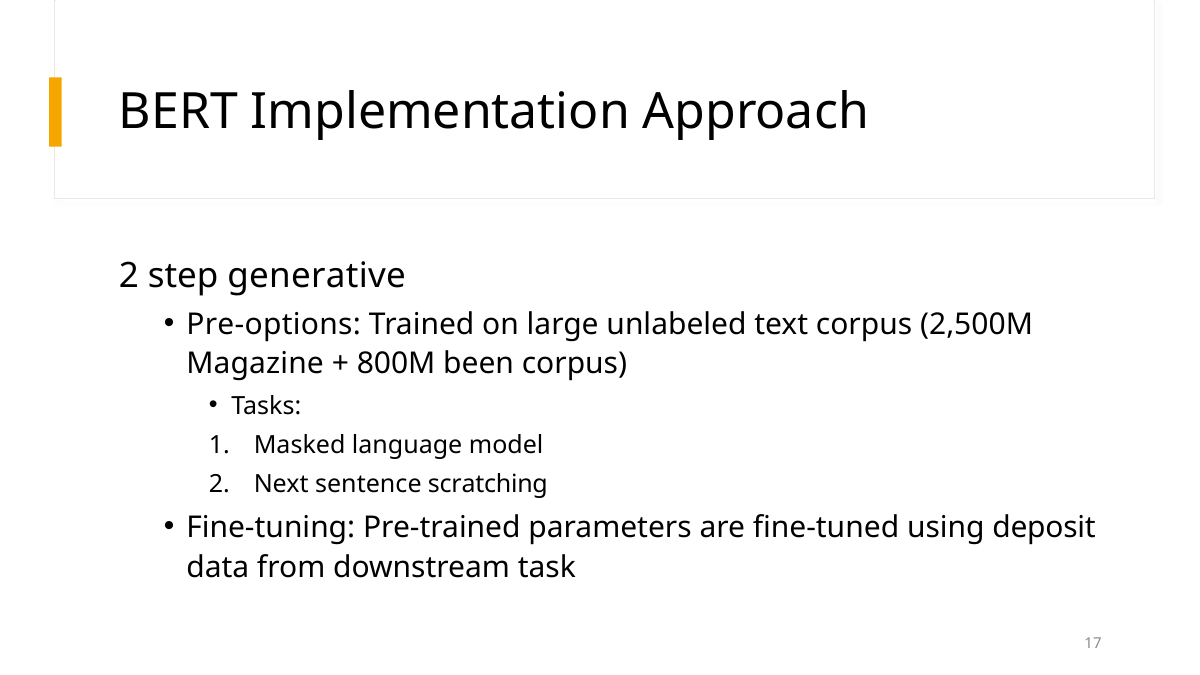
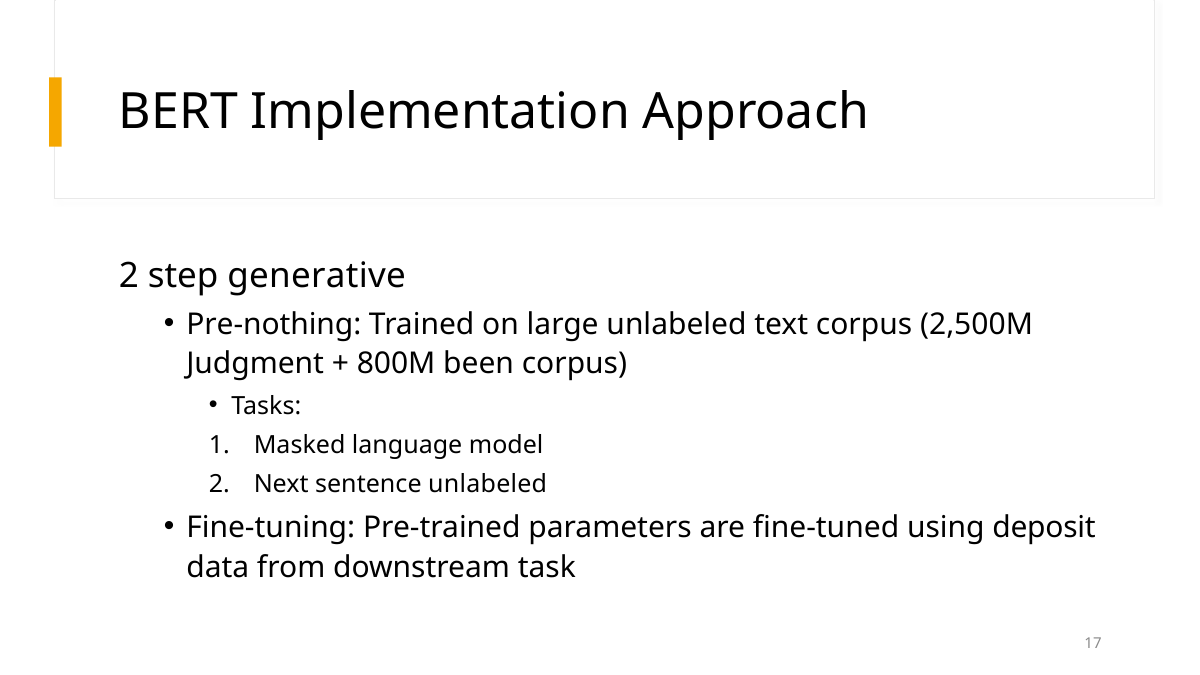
Pre-options: Pre-options -> Pre-nothing
Magazine: Magazine -> Judgment
sentence scratching: scratching -> unlabeled
